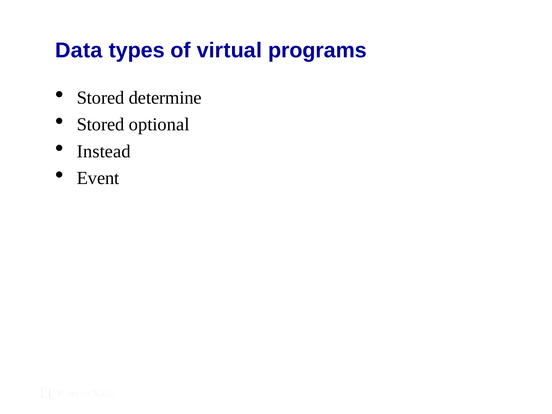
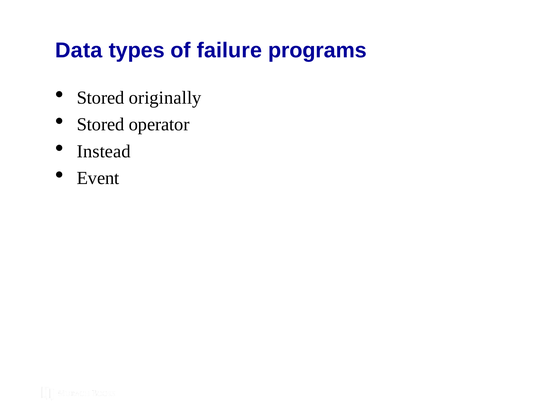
virtual: virtual -> failure
determine: determine -> originally
optional: optional -> operator
